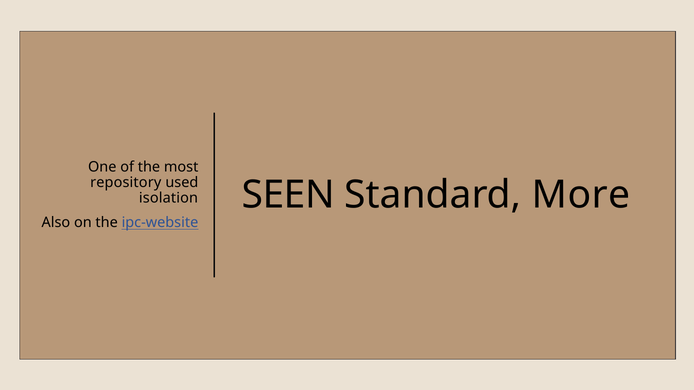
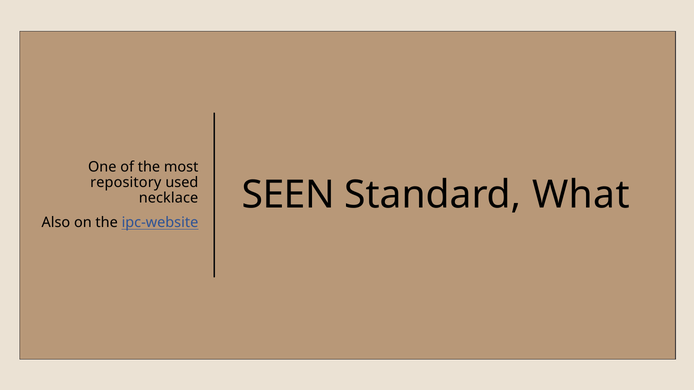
More: More -> What
isolation: isolation -> necklace
